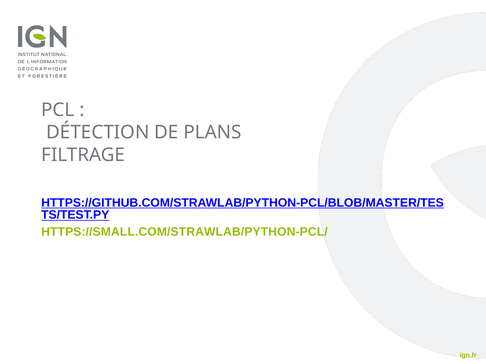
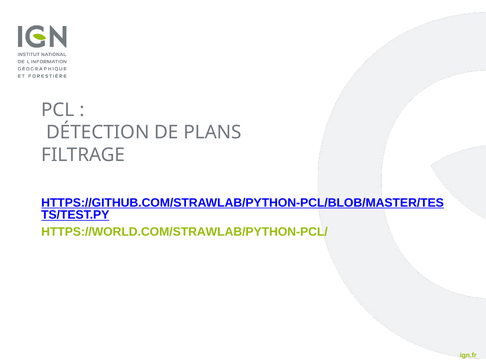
HTTPS://SMALL.COM/STRAWLAB/PYTHON-PCL/: HTTPS://SMALL.COM/STRAWLAB/PYTHON-PCL/ -> HTTPS://WORLD.COM/STRAWLAB/PYTHON-PCL/
